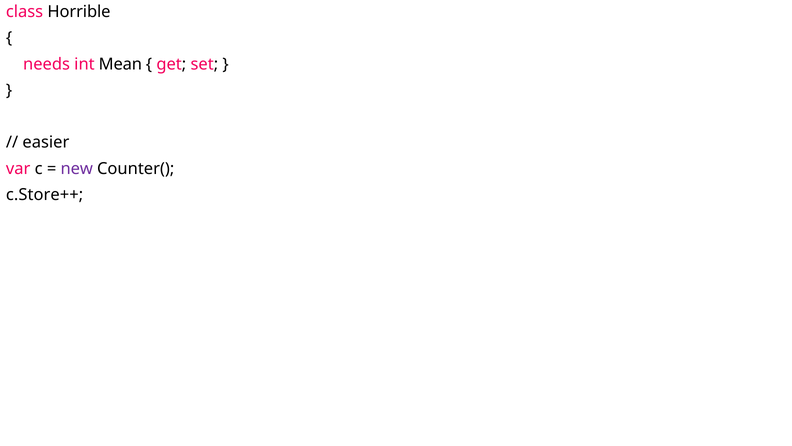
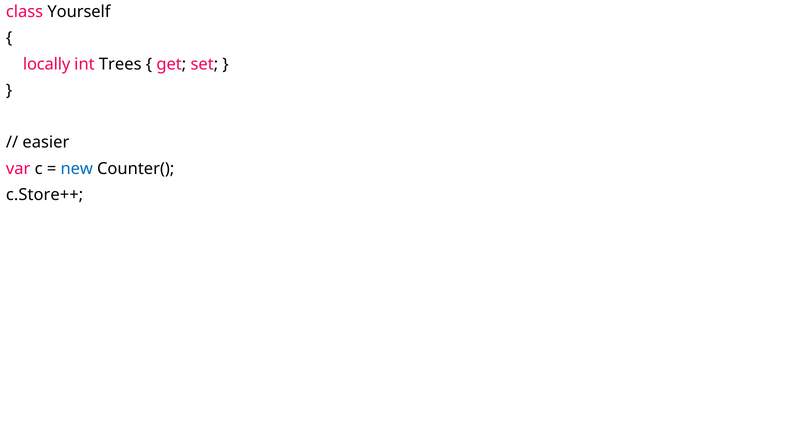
Horrible: Horrible -> Yourself
needs: needs -> locally
Mean: Mean -> Trees
new colour: purple -> blue
